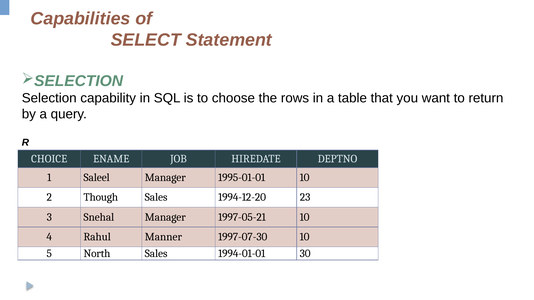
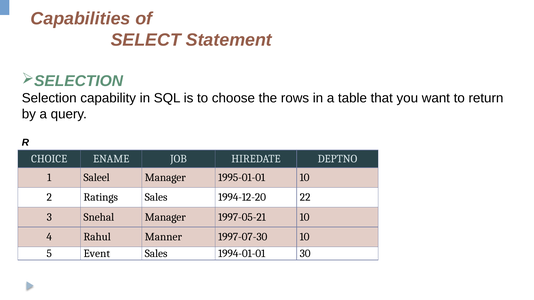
Though: Though -> Ratings
23: 23 -> 22
North: North -> Event
